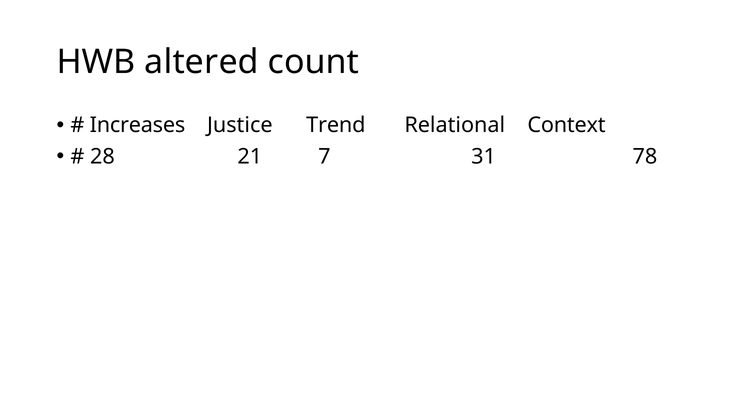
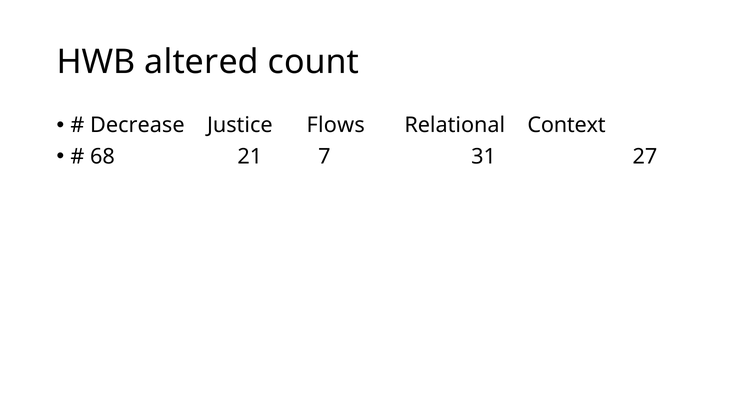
Increases: Increases -> Decrease
Trend: Trend -> Flows
28: 28 -> 68
78: 78 -> 27
